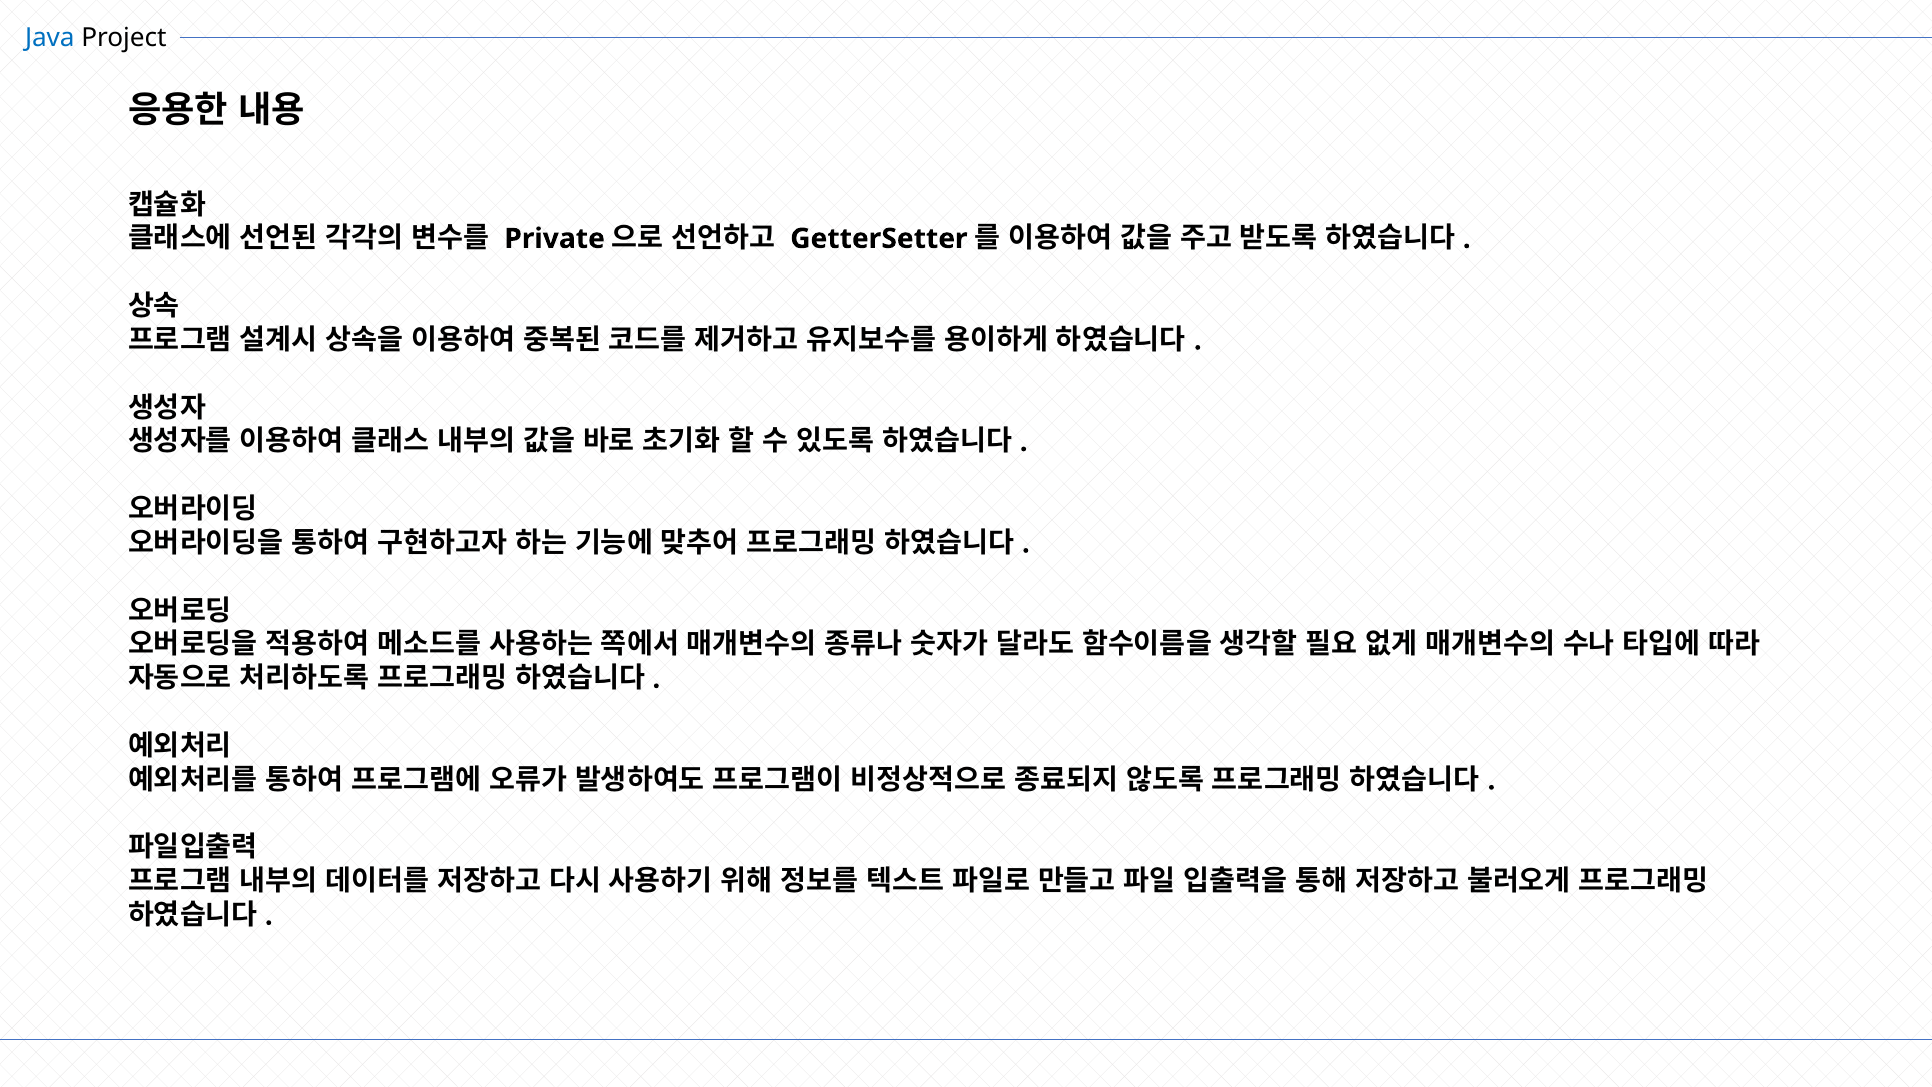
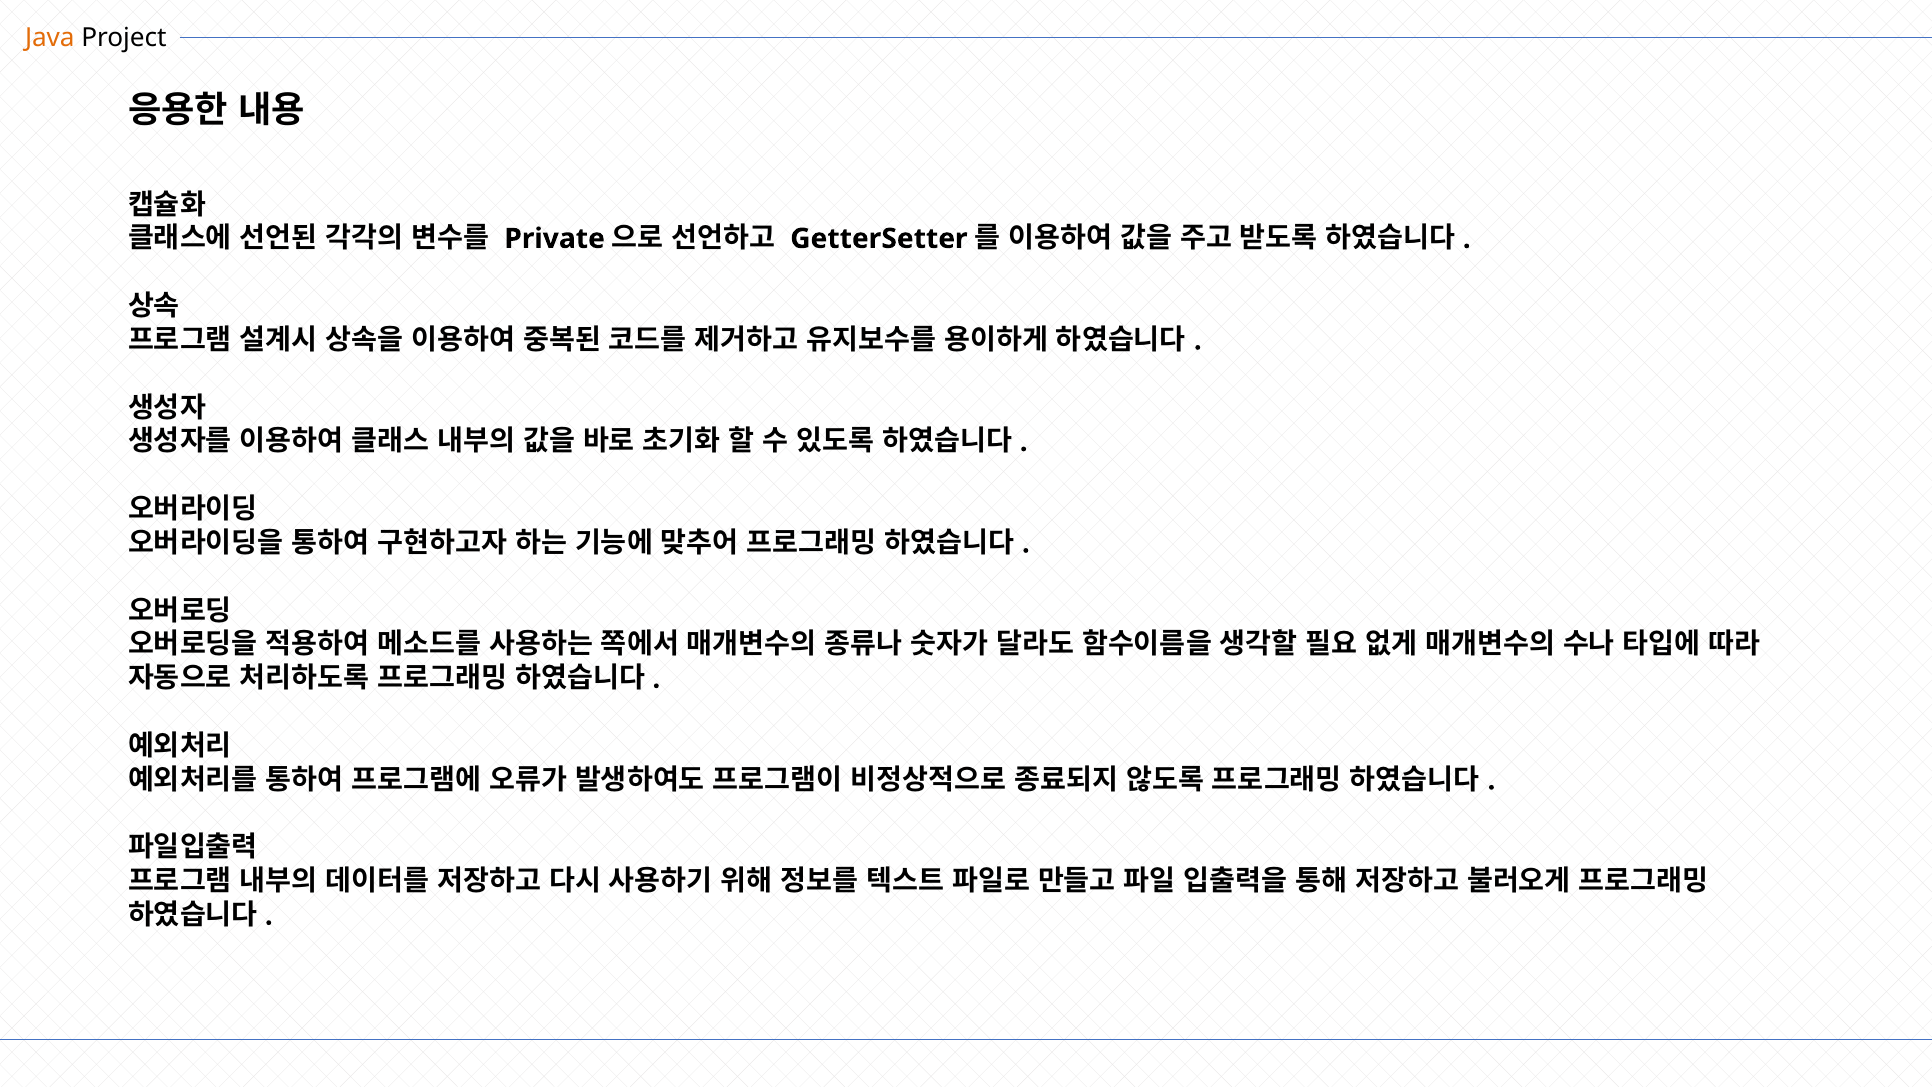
Java colour: blue -> orange
